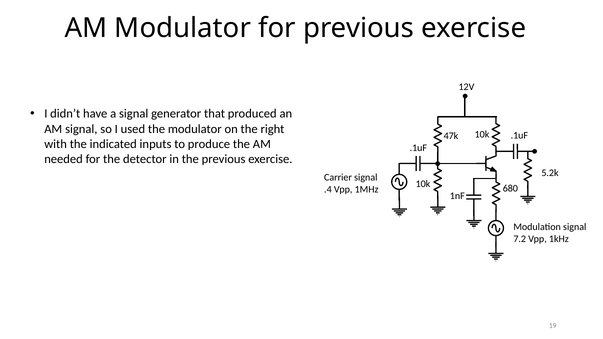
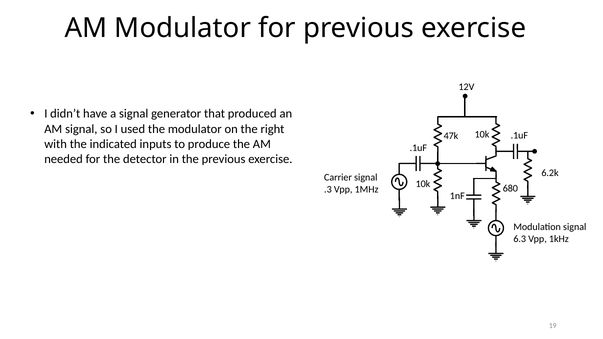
5.2k: 5.2k -> 6.2k
.4: .4 -> .3
7.2: 7.2 -> 6.3
